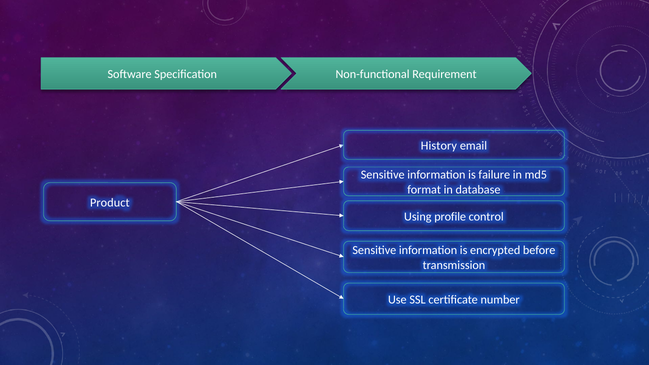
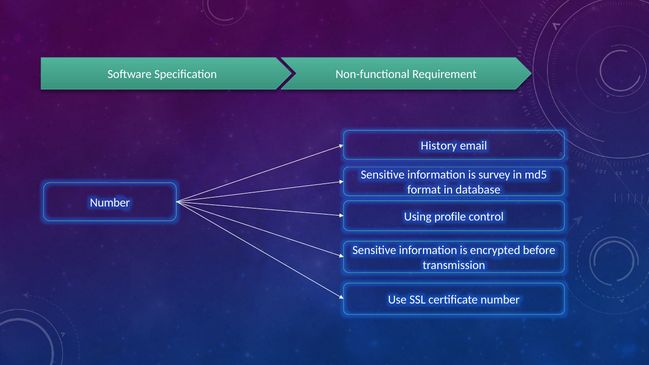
failure: failure -> survey
Product at (110, 203): Product -> Number
